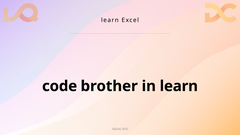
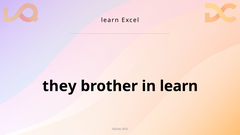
code: code -> they
